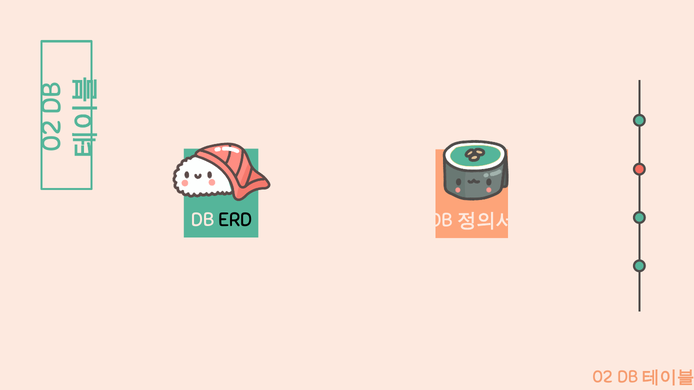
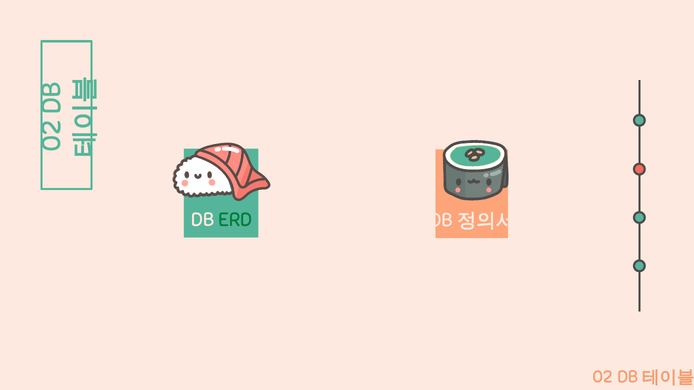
ERD colour: black -> green
